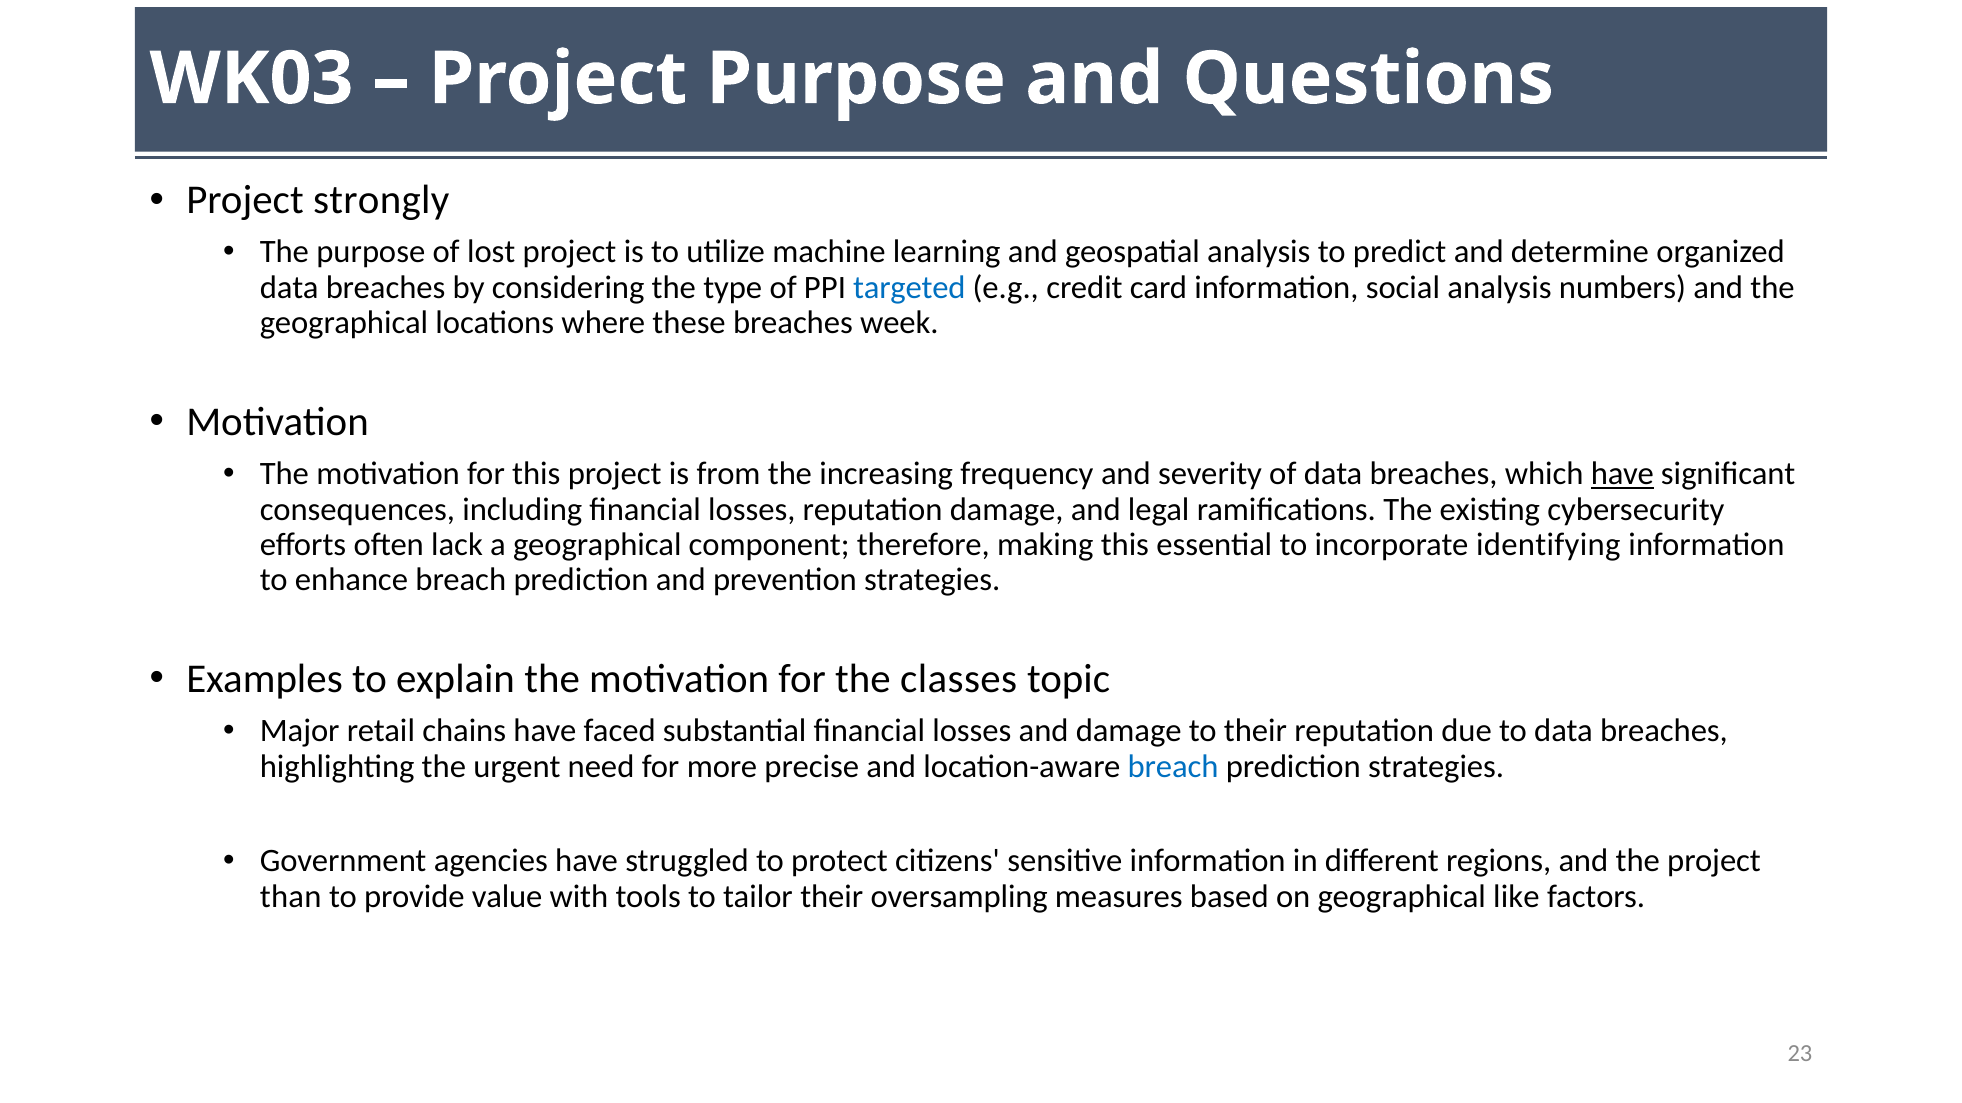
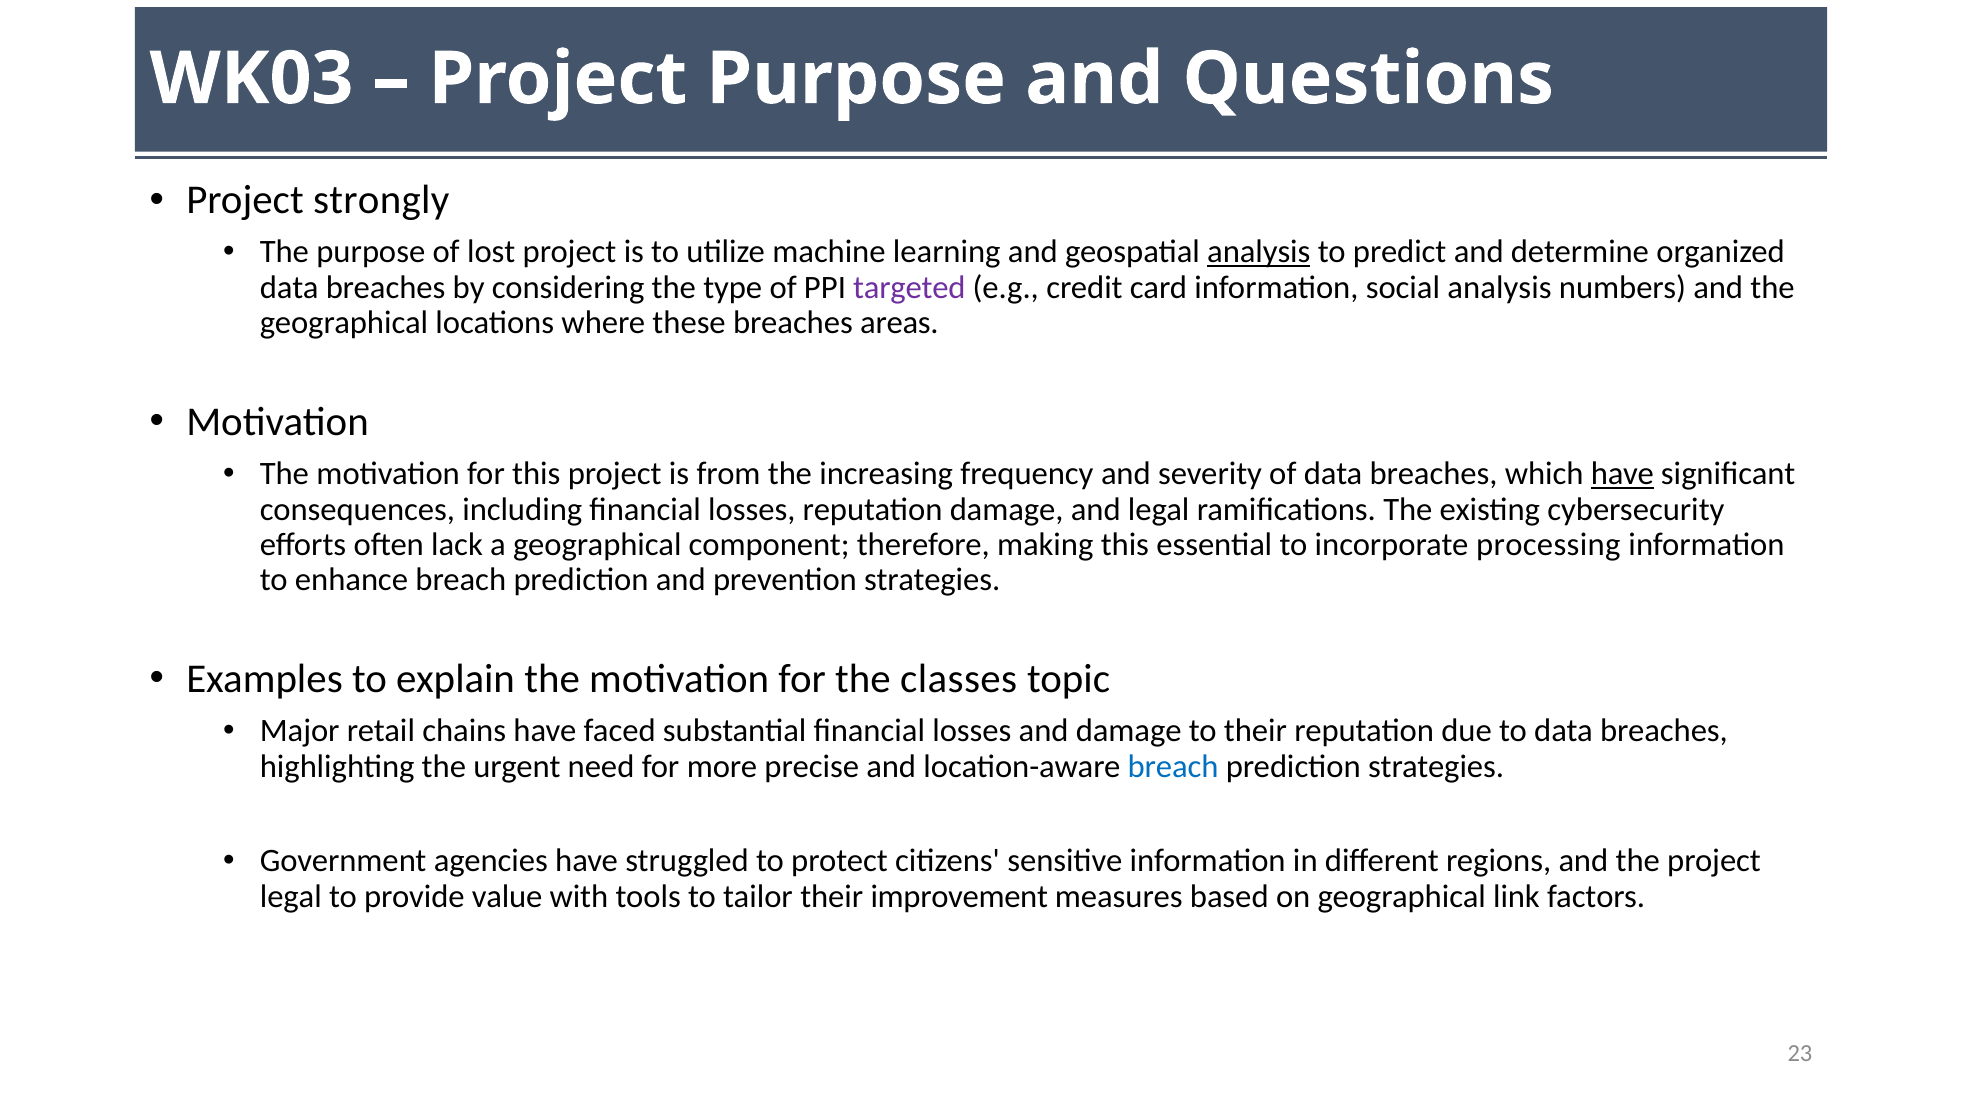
analysis at (1259, 252) underline: none -> present
targeted colour: blue -> purple
week: week -> areas
identifying: identifying -> processing
than at (291, 897): than -> legal
oversampling: oversampling -> improvement
like: like -> link
